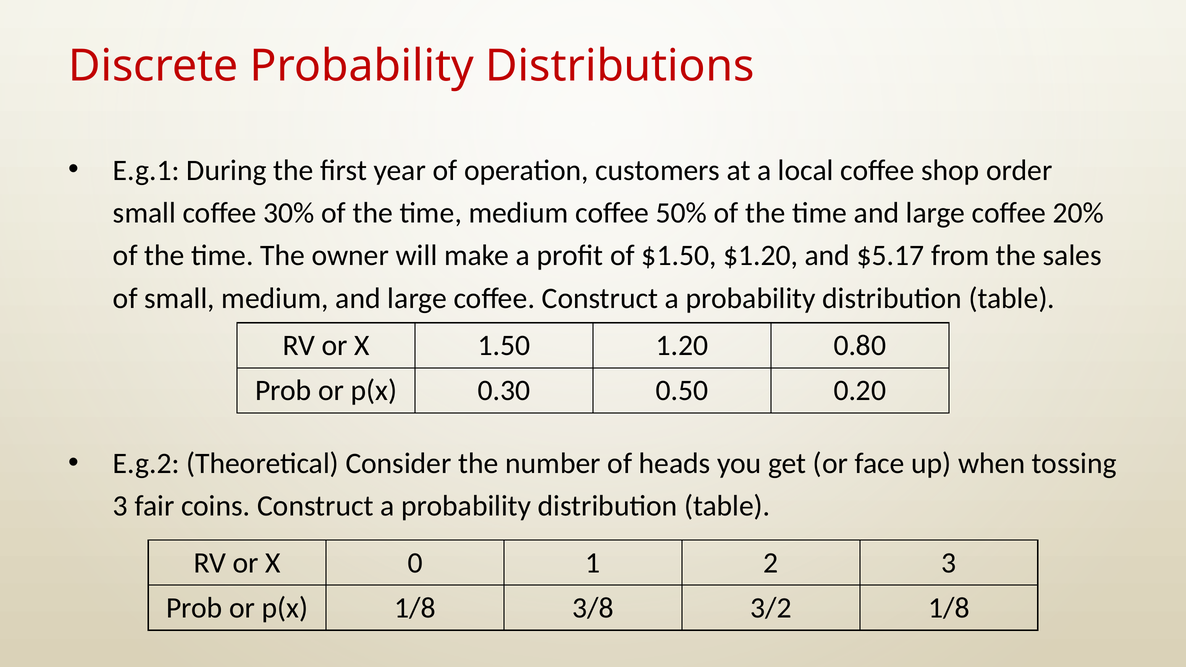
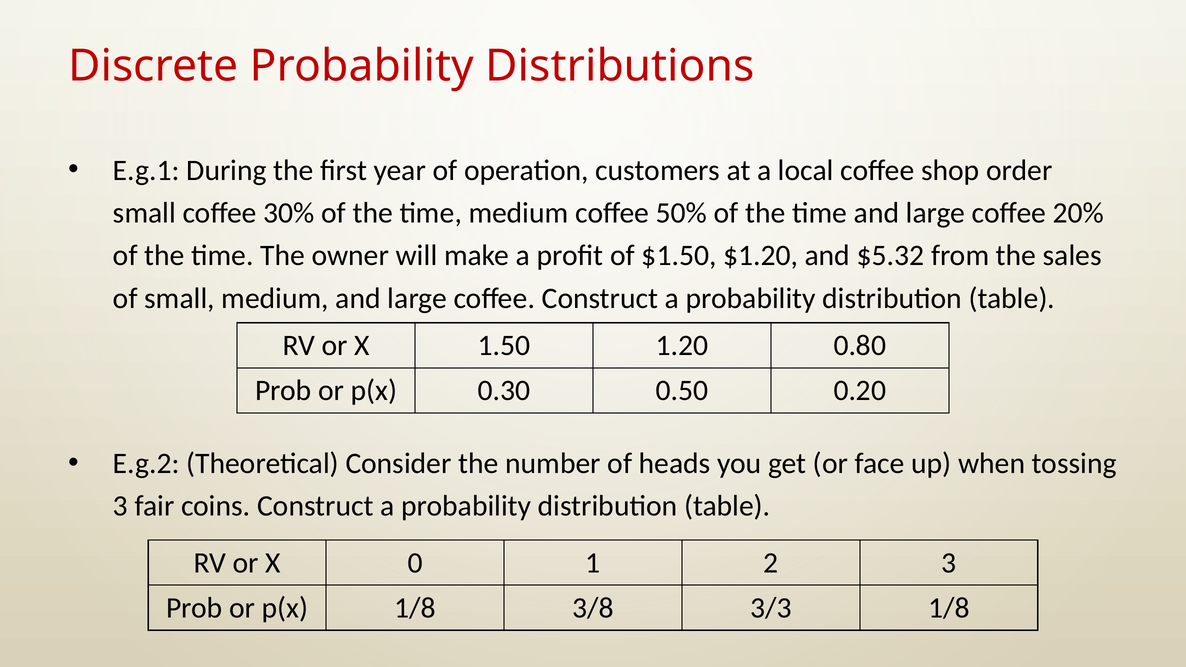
$5.17: $5.17 -> $5.32
3/2: 3/2 -> 3/3
